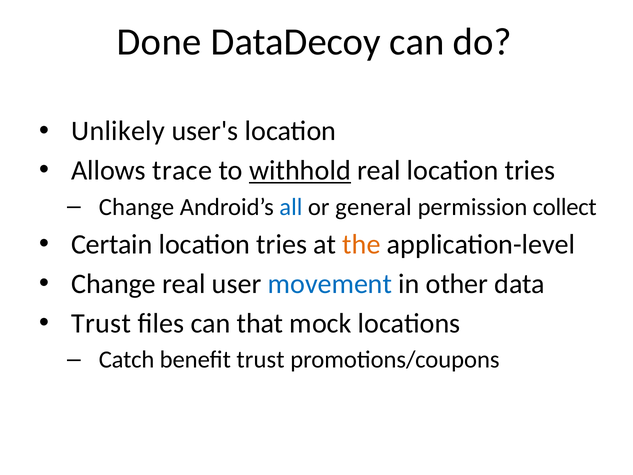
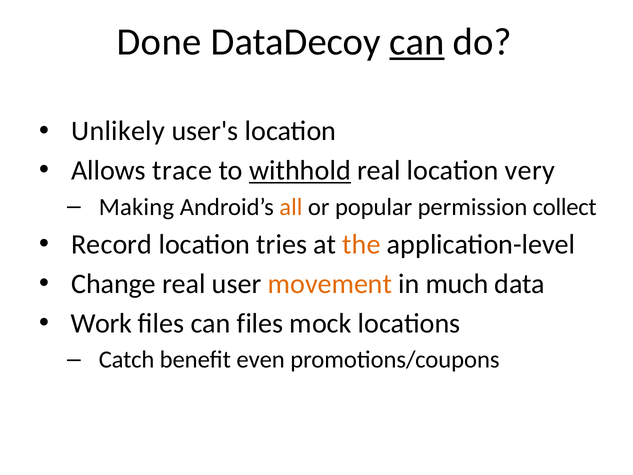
can at (417, 42) underline: none -> present
real location tries: tries -> very
Change at (136, 207): Change -> Making
all colour: blue -> orange
general: general -> popular
Certain: Certain -> Record
movement colour: blue -> orange
other: other -> much
Trust at (101, 323): Trust -> Work
can that: that -> files
benefit trust: trust -> even
